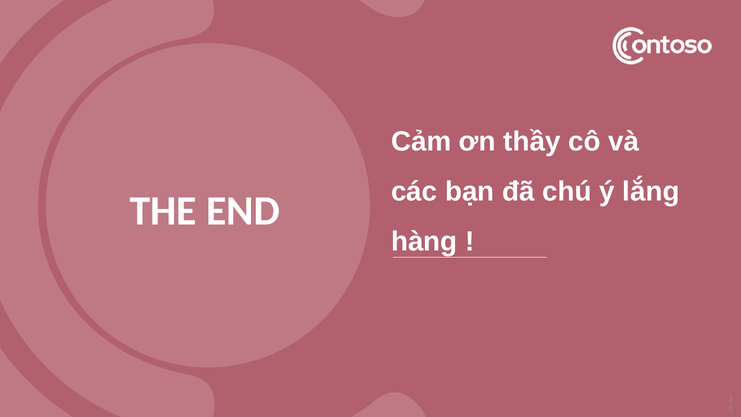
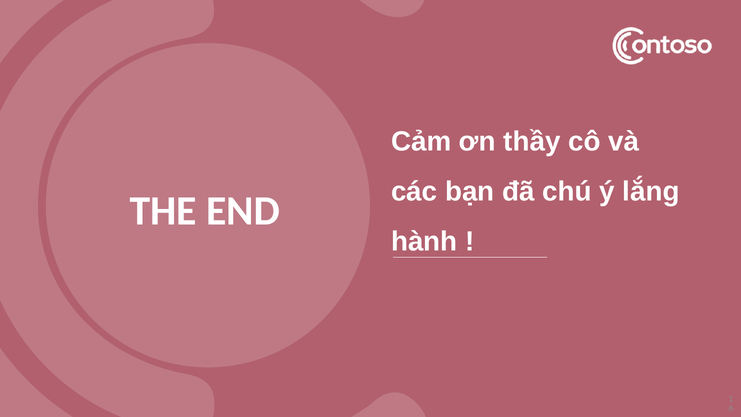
hàng: hàng -> hành
